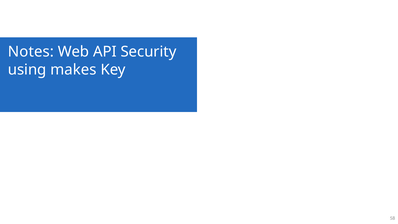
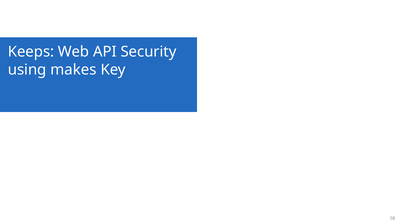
Notes: Notes -> Keeps
